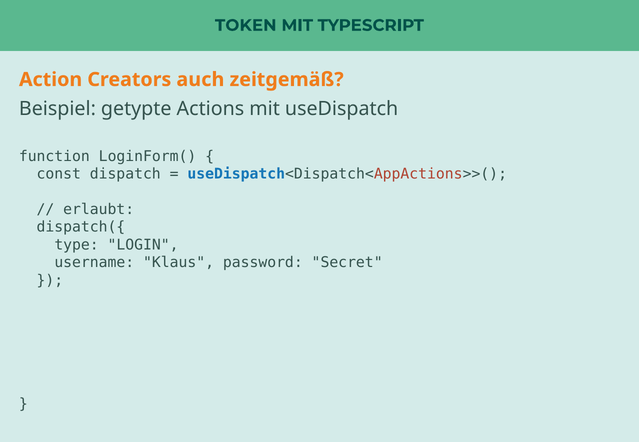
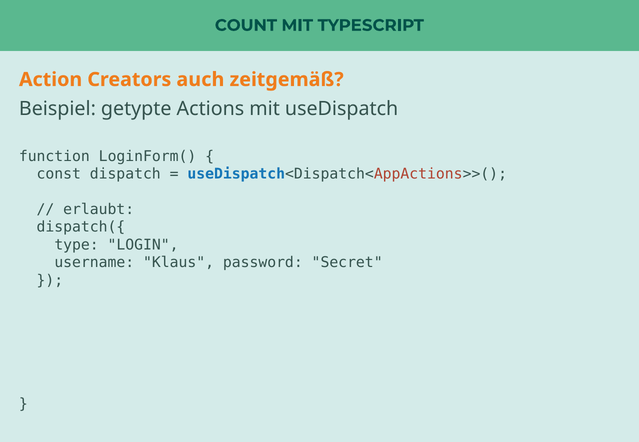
TOKEN: TOKEN -> COUNT
